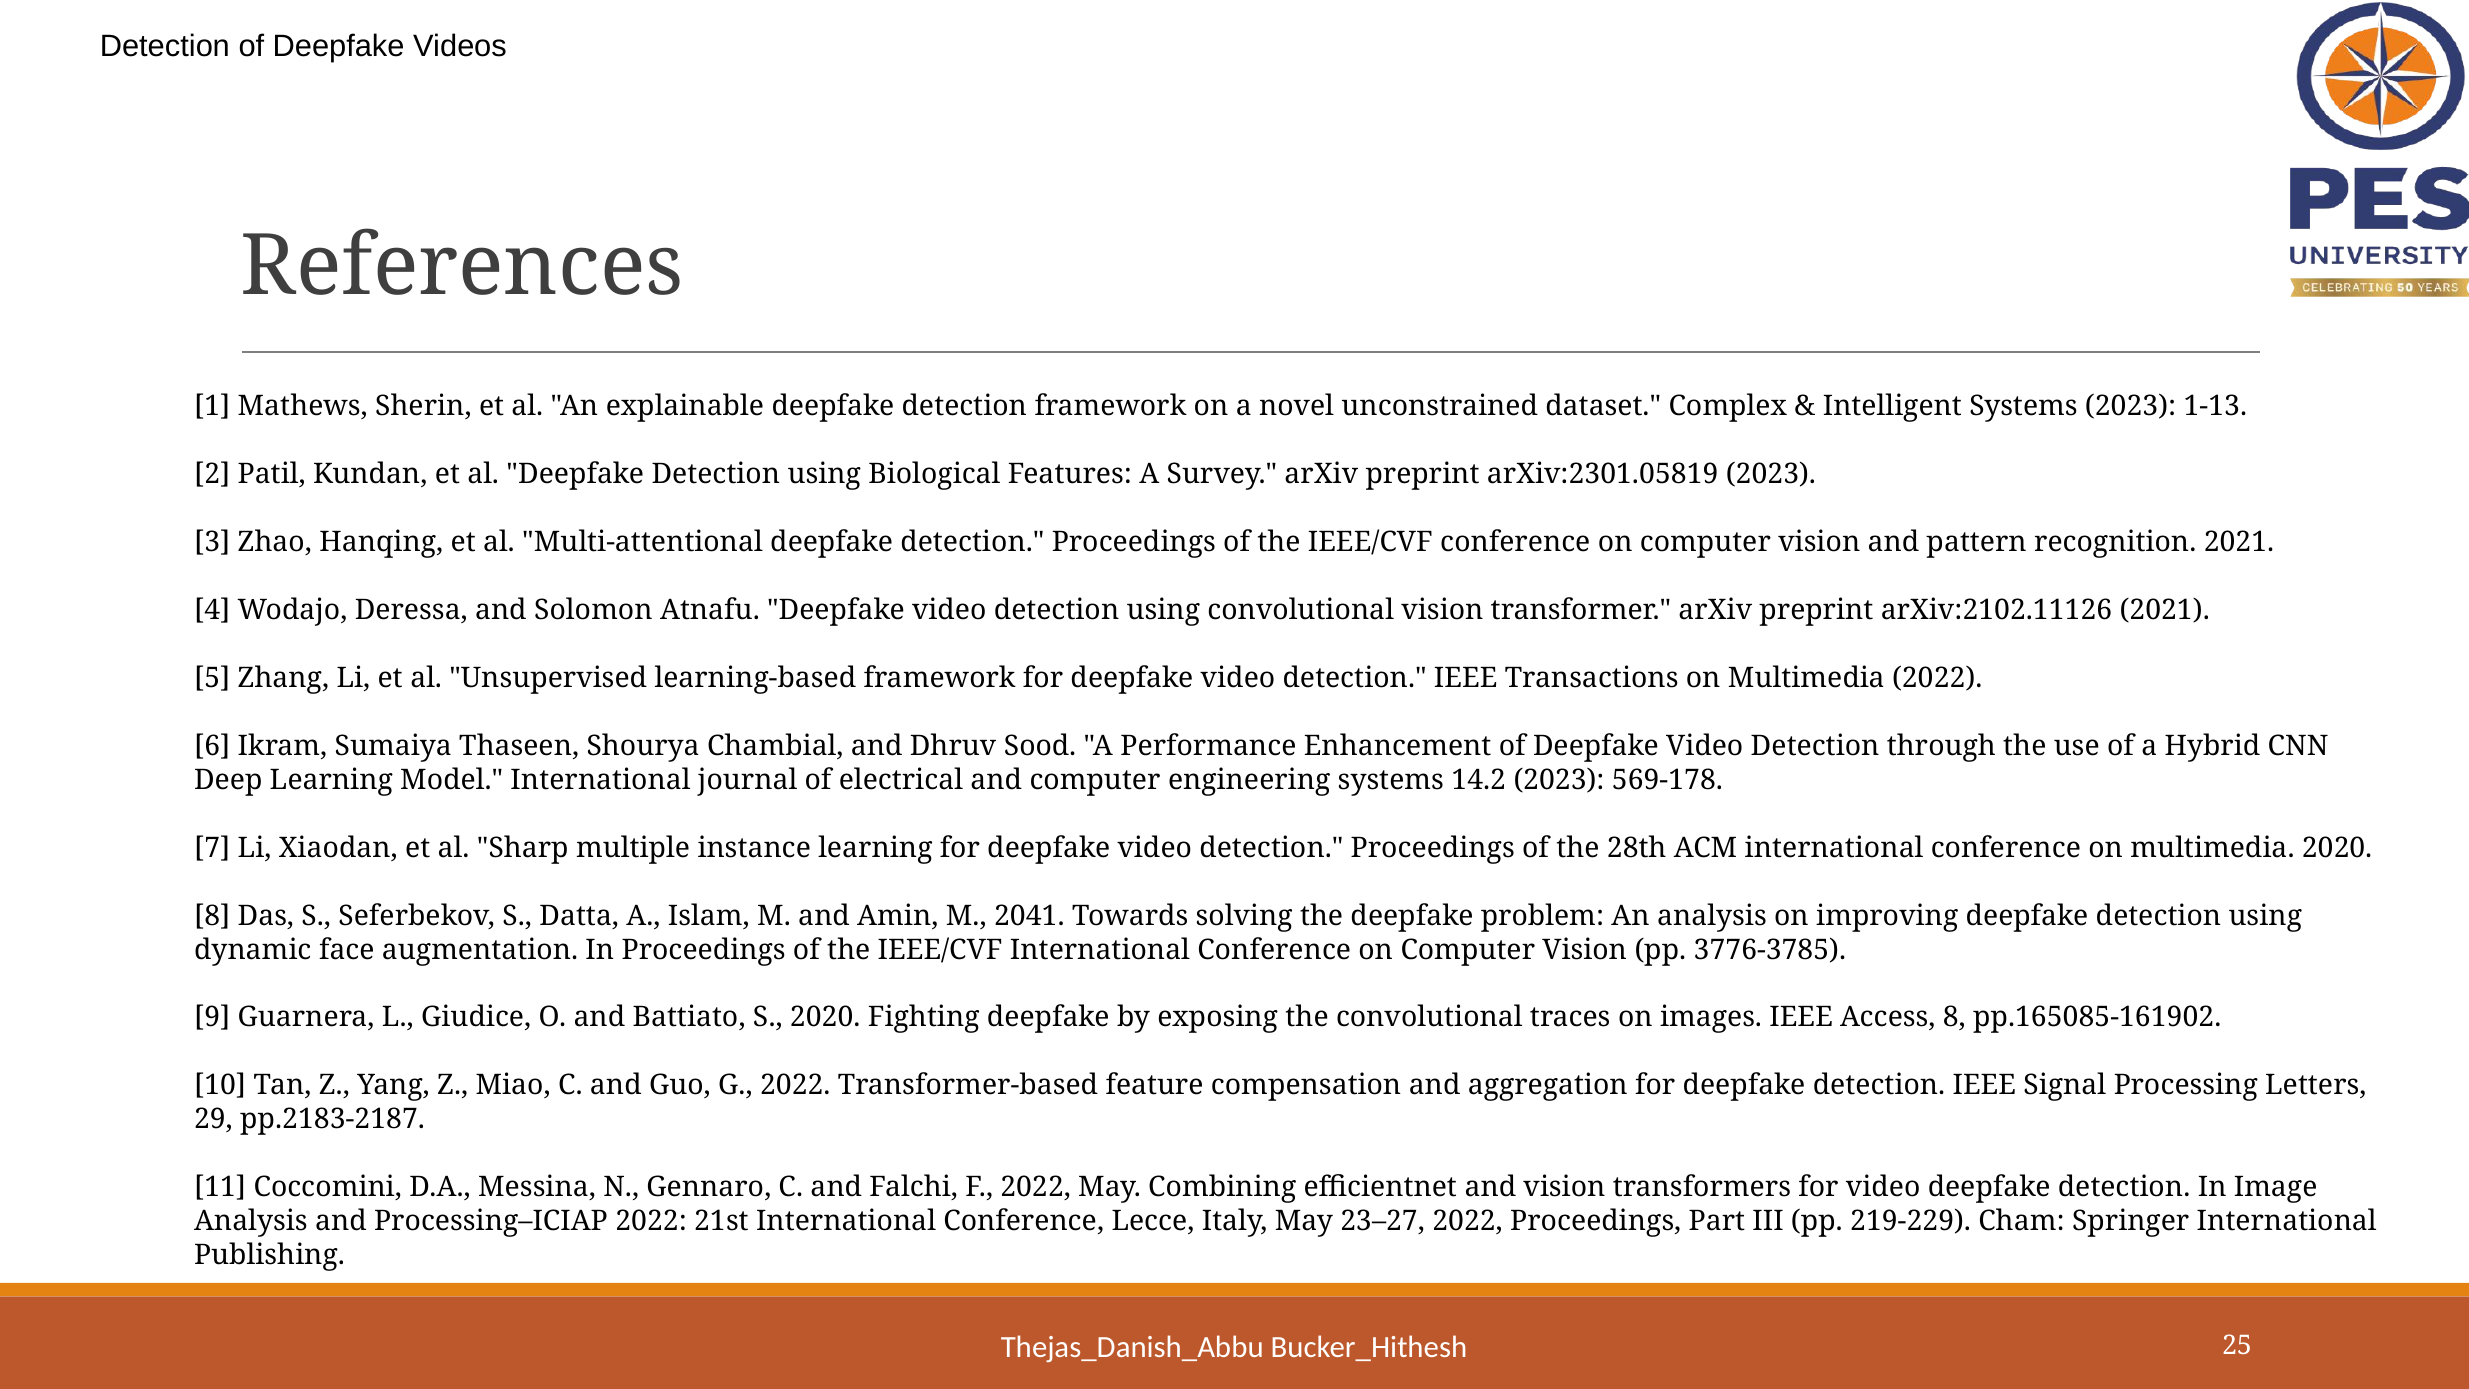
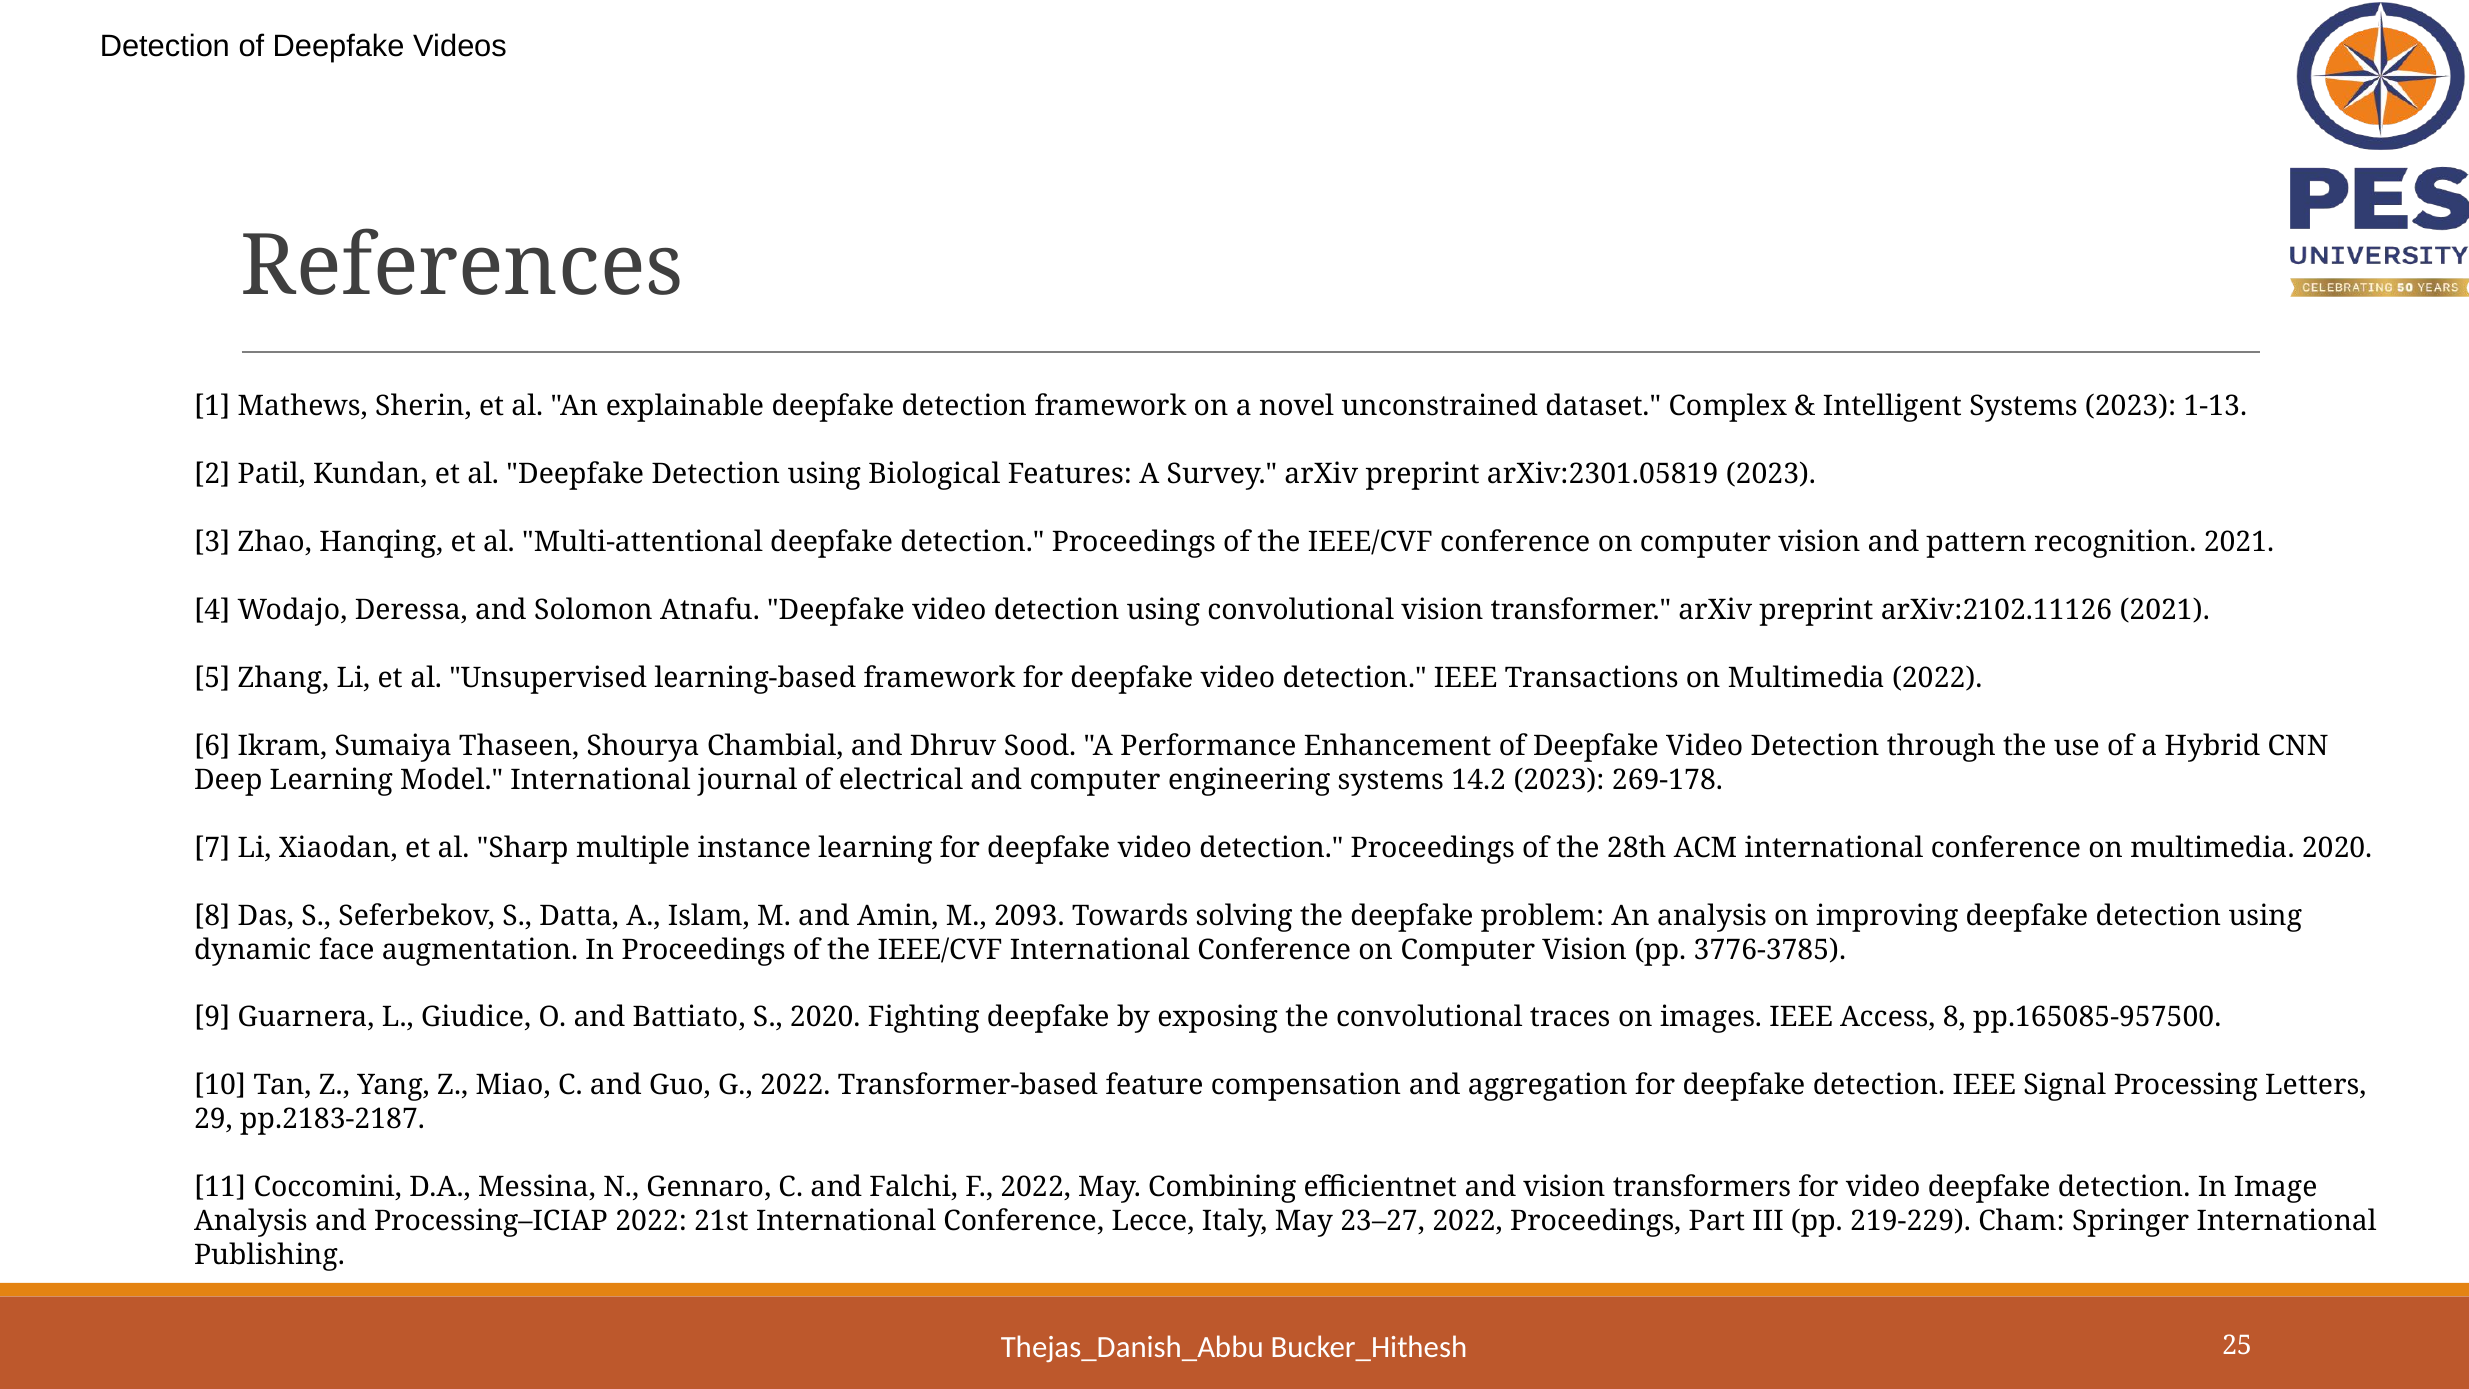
569-178: 569-178 -> 269-178
2041: 2041 -> 2093
pp.165085-161902: pp.165085-161902 -> pp.165085-957500
